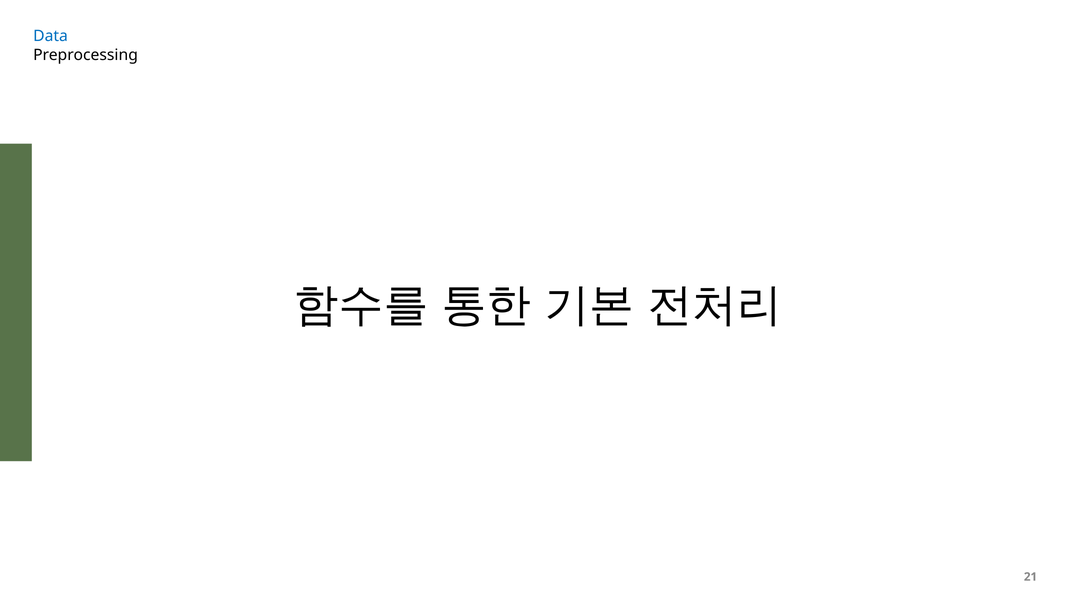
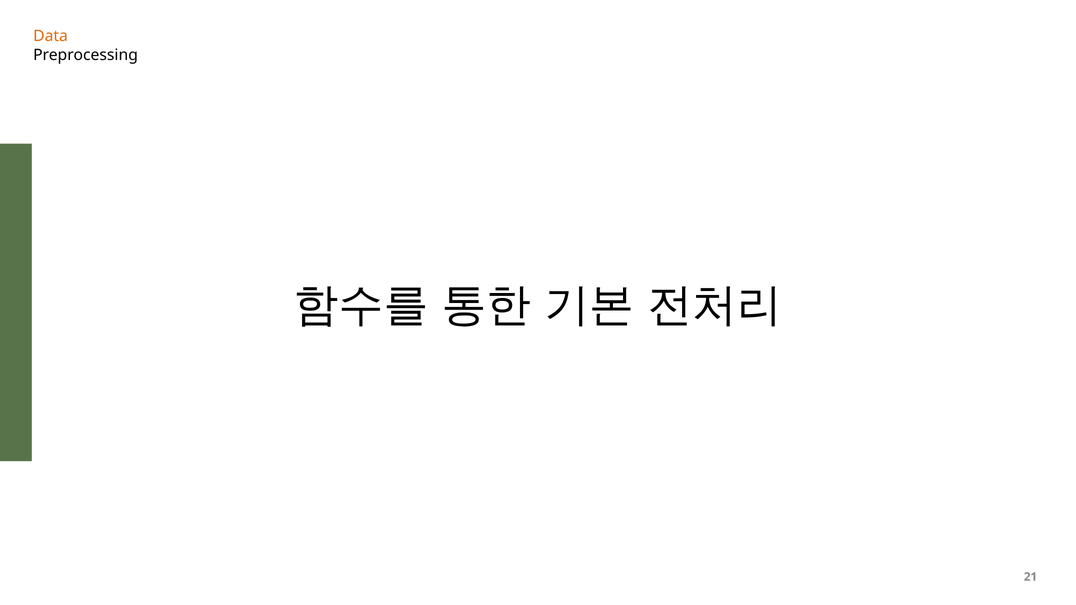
Data colour: blue -> orange
